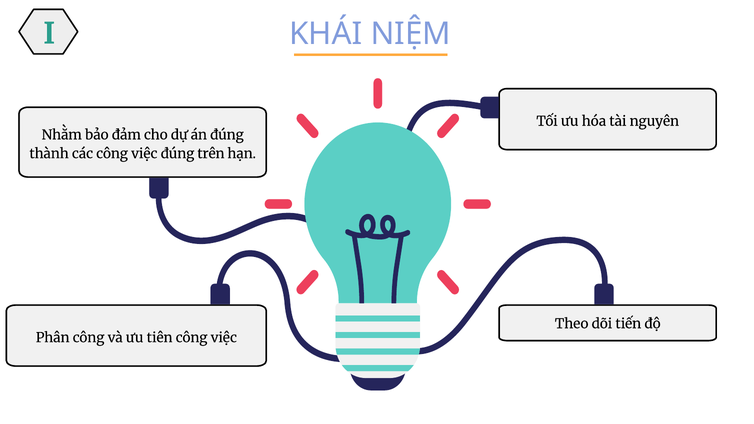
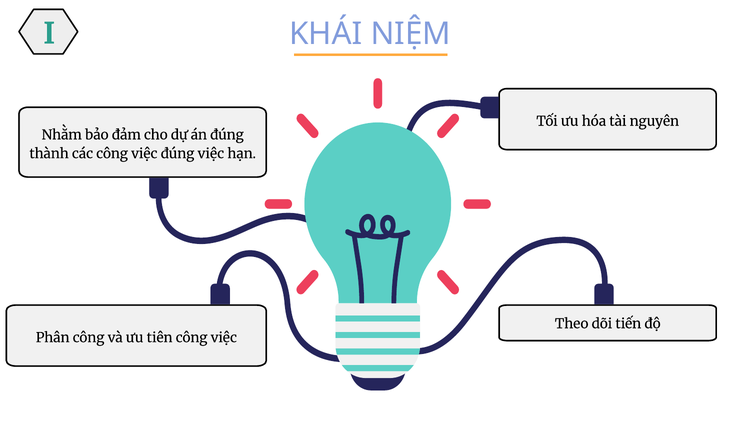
đúng trên: trên -> việc
